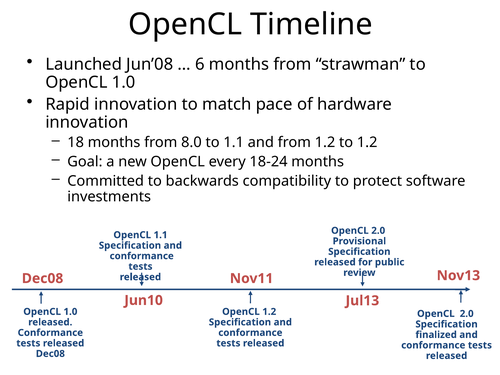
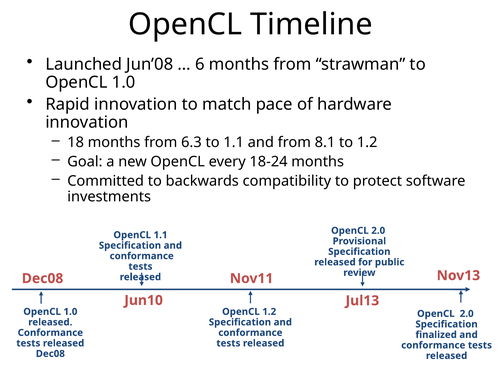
8.0: 8.0 -> 6.3
from 1.2: 1.2 -> 8.1
